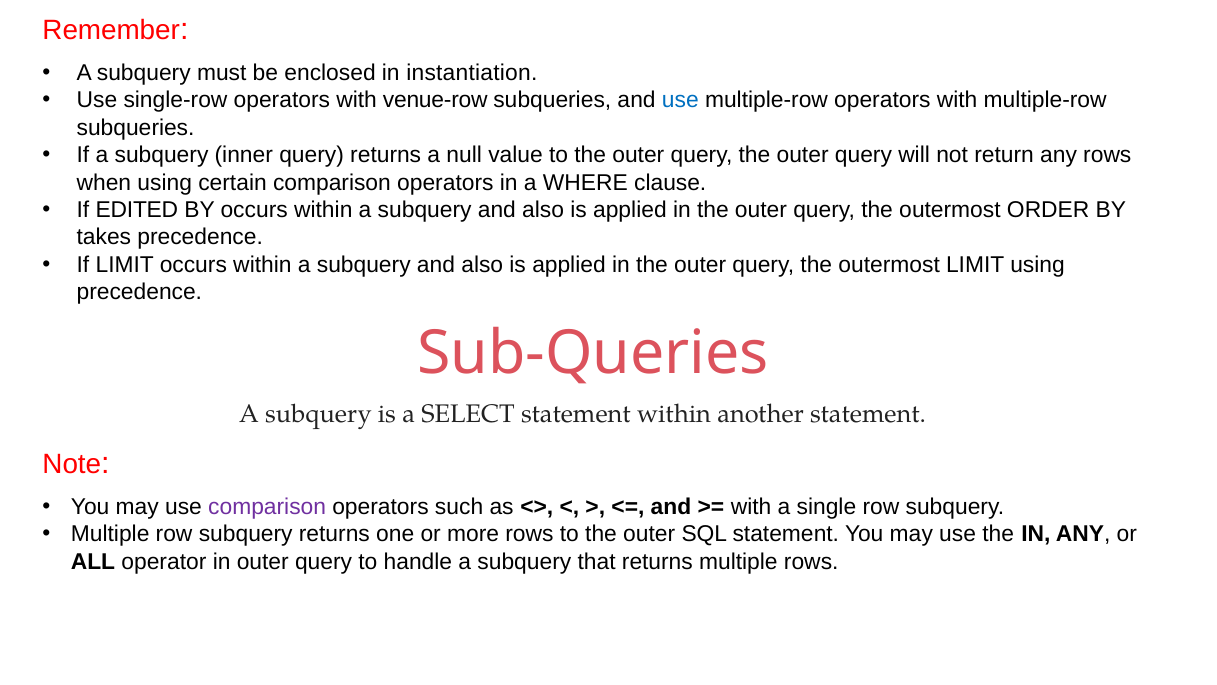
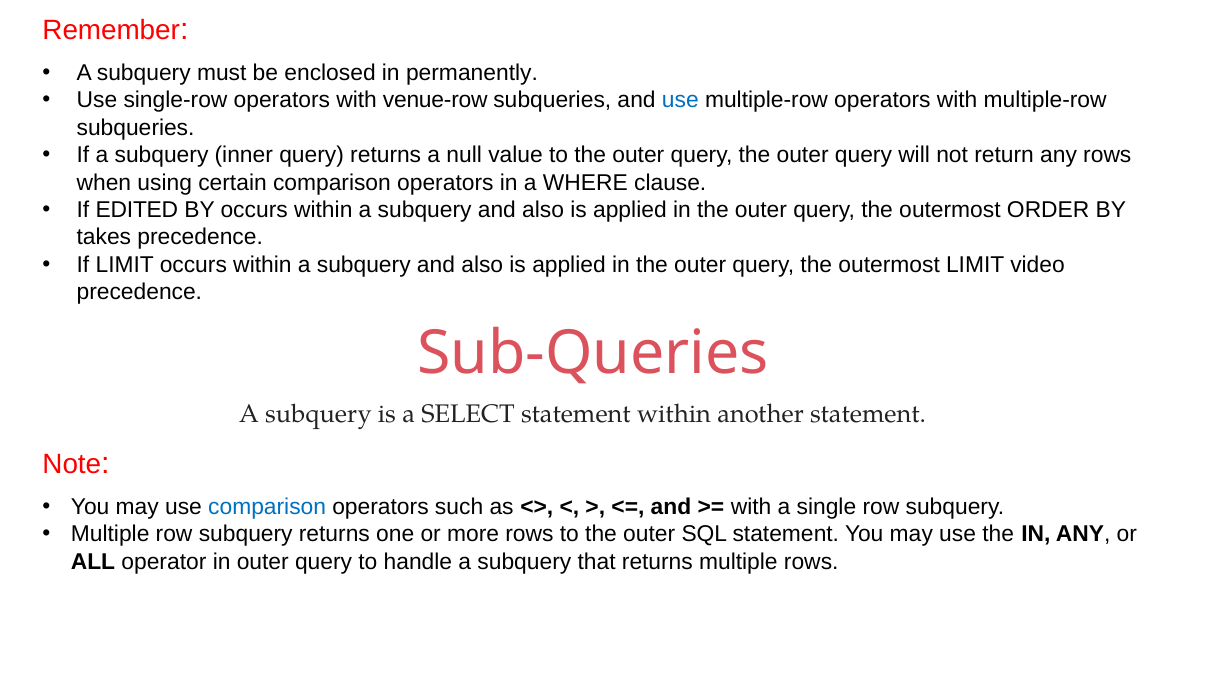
instantiation: instantiation -> permanently
LIMIT using: using -> video
comparison at (267, 507) colour: purple -> blue
